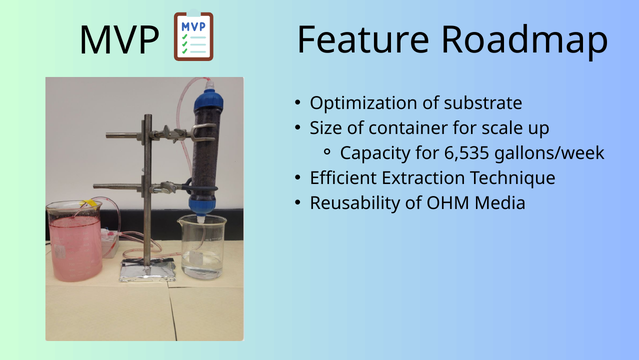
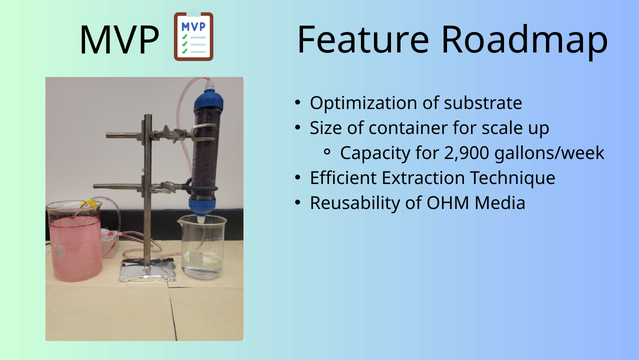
6,535: 6,535 -> 2,900
